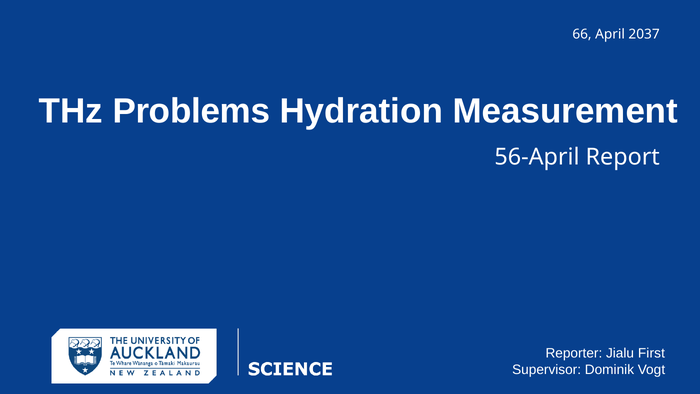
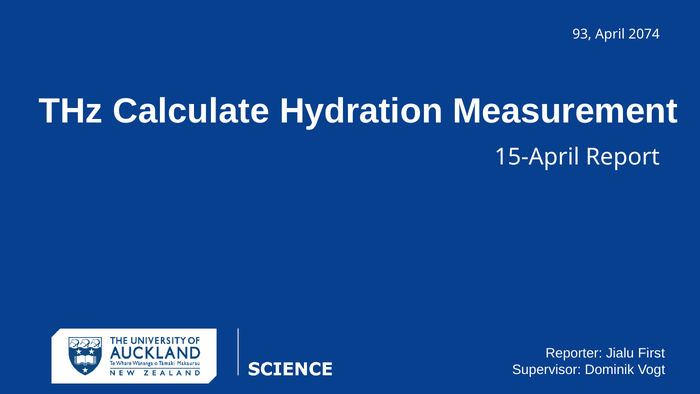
66: 66 -> 93
2037: 2037 -> 2074
Problems: Problems -> Calculate
56-April: 56-April -> 15-April
